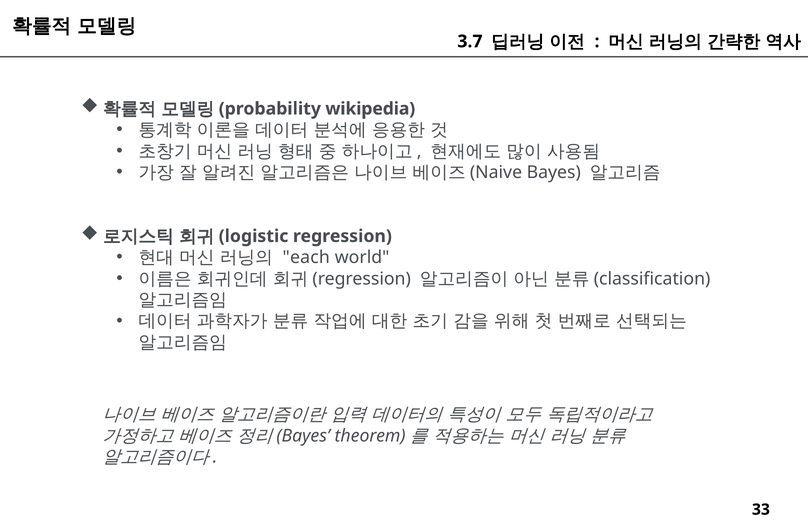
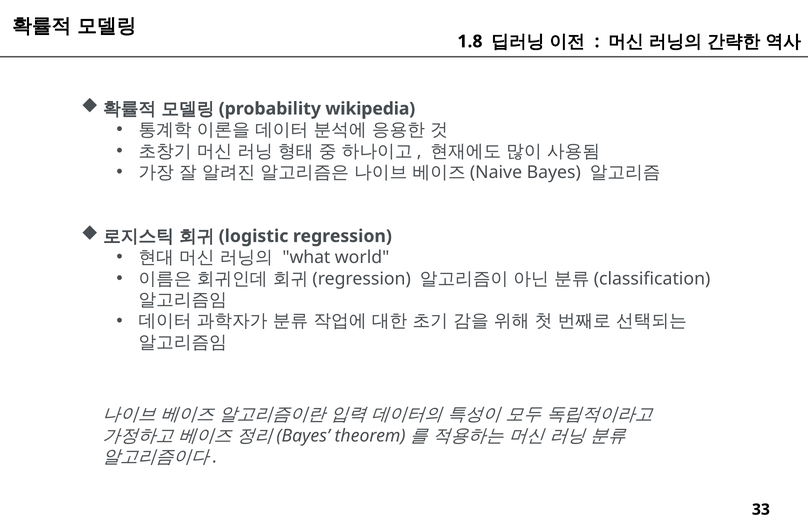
3.7: 3.7 -> 1.8
each: each -> what
